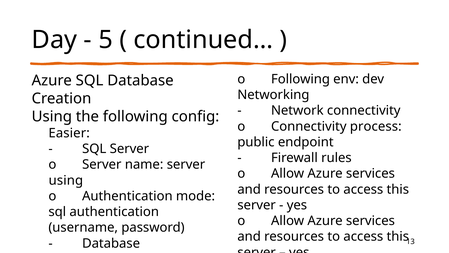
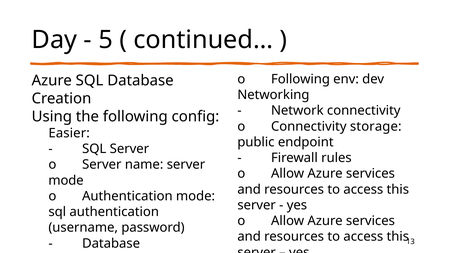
process: process -> storage
using at (66, 180): using -> mode
